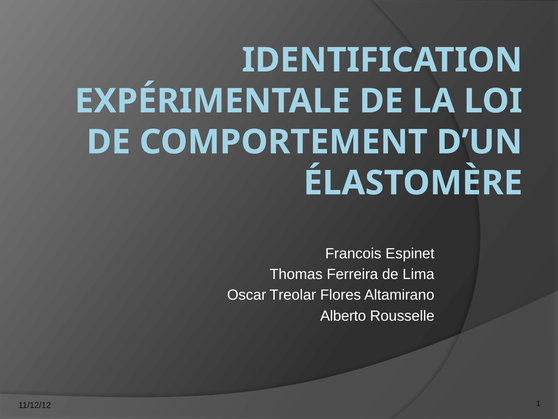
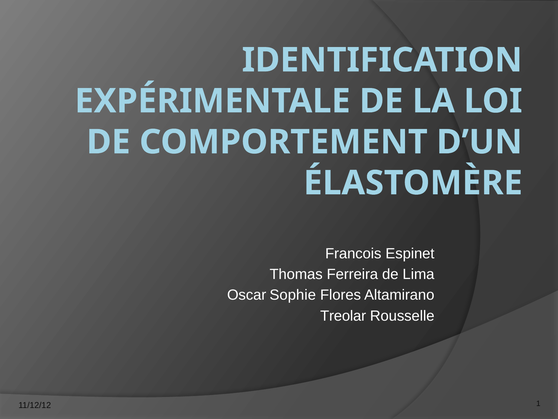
Treolar: Treolar -> Sophie
Alberto: Alberto -> Treolar
